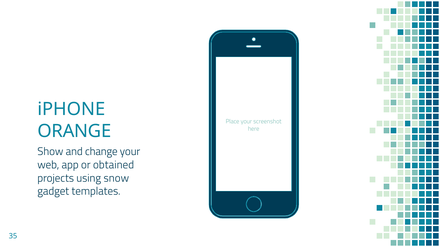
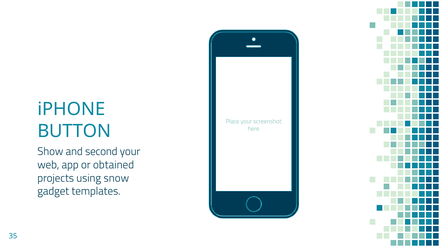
ORANGE: ORANGE -> BUTTON
change: change -> second
